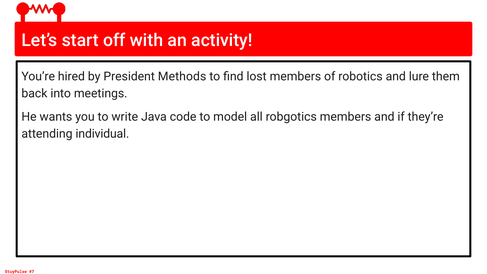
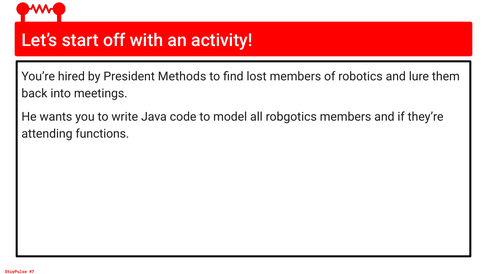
individual: individual -> functions
